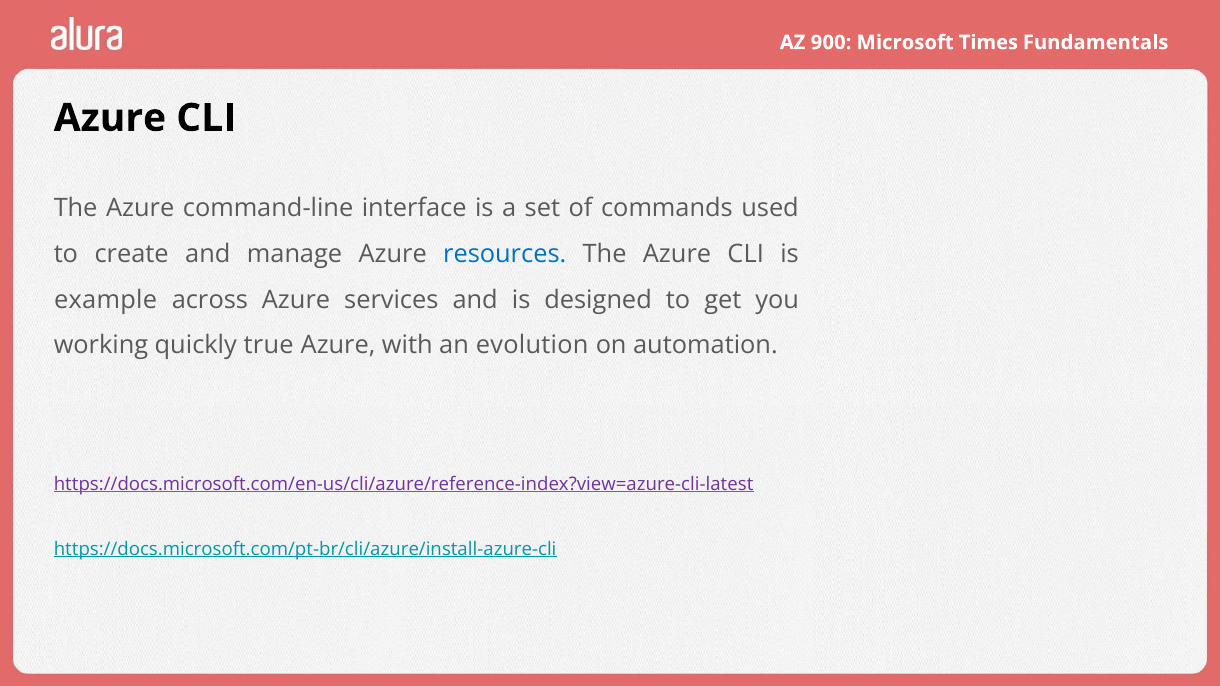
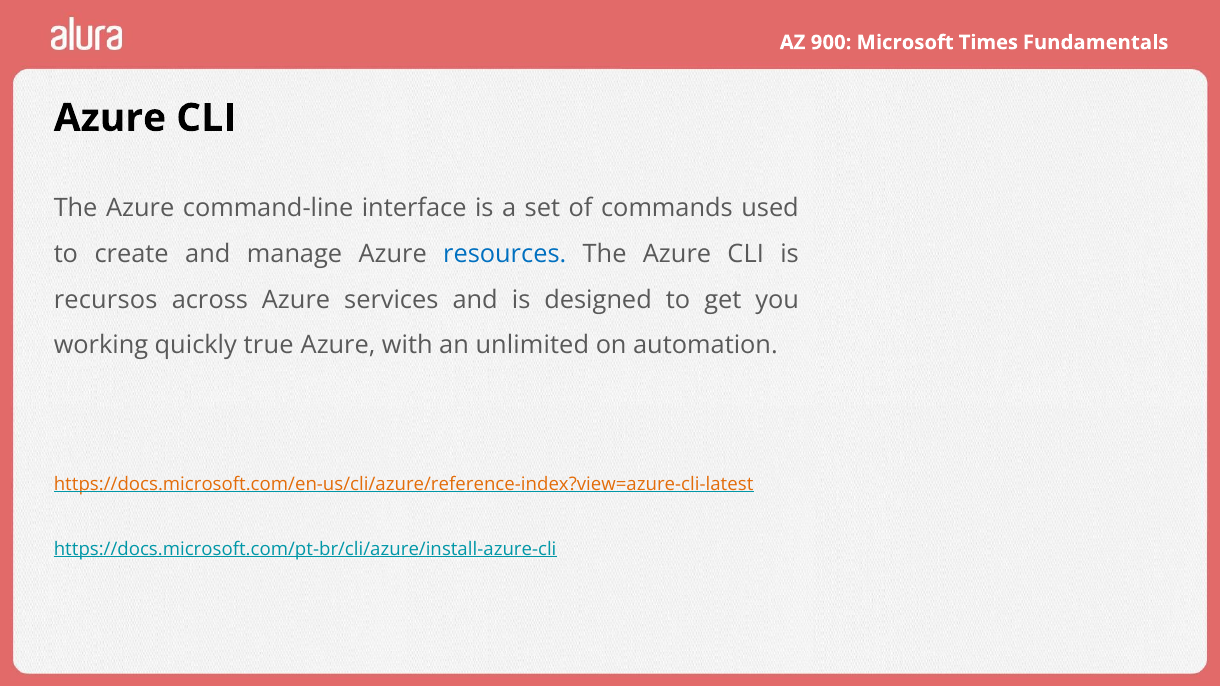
example: example -> recursos
evolution: evolution -> unlimited
https://docs.microsoft.com/en-us/cli/azure/reference-index?view=azure-cli-latest colour: purple -> orange
